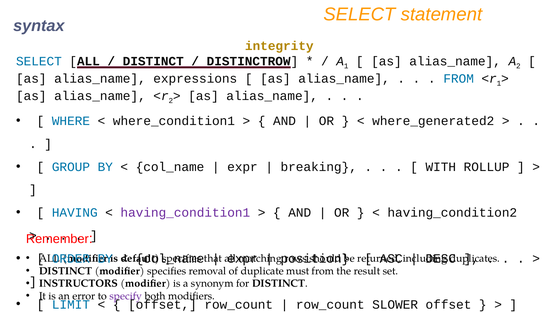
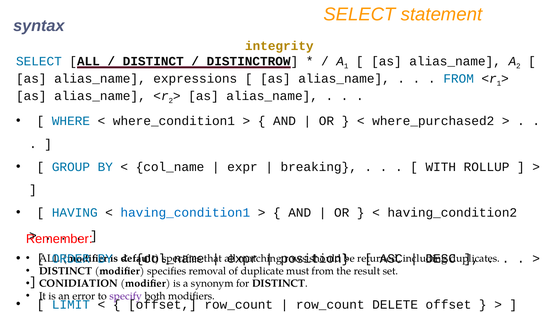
where_generated2: where_generated2 -> where_purchased2
having_condition1 colour: purple -> blue
INSTRUCTORS: INSTRUCTORS -> CONIDIATION
SLOWER: SLOWER -> DELETE
